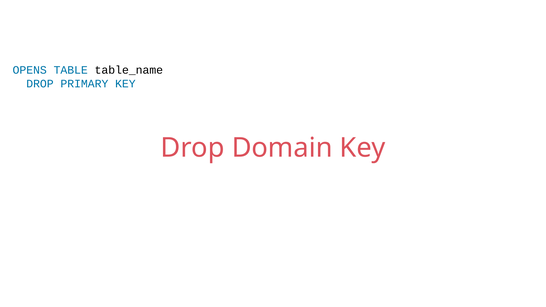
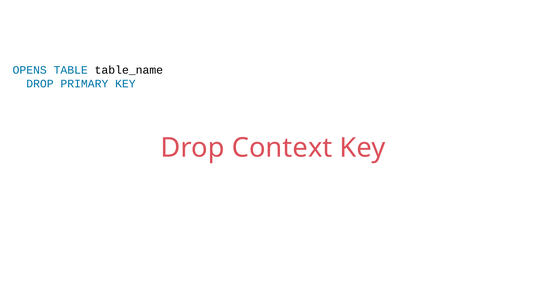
Domain: Domain -> Context
